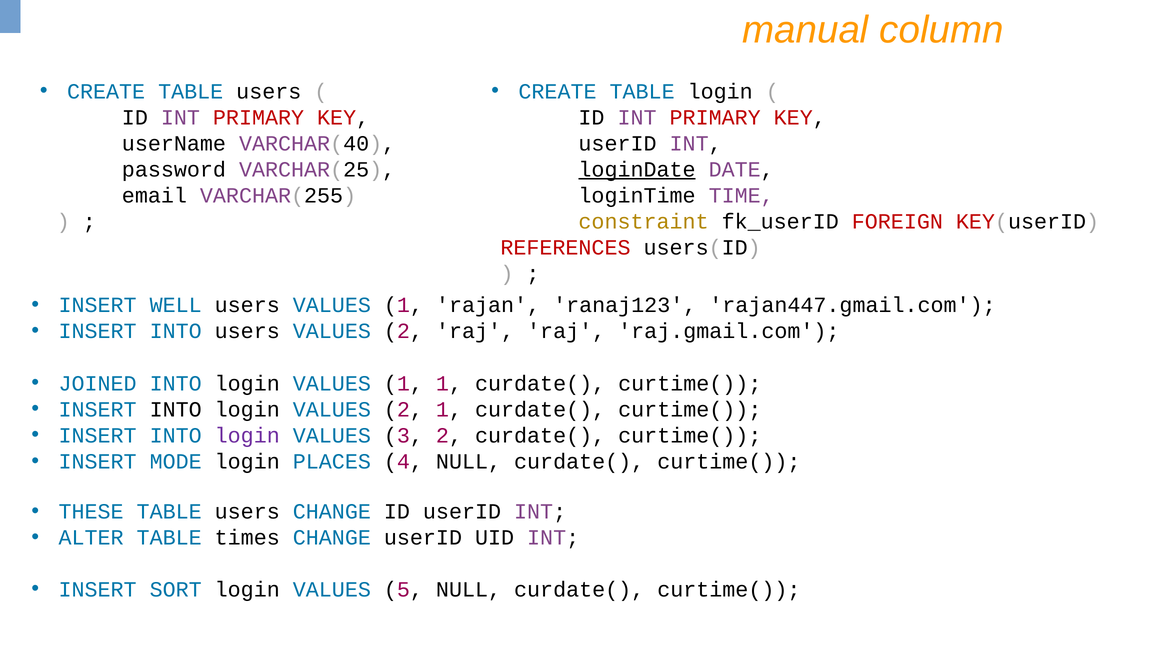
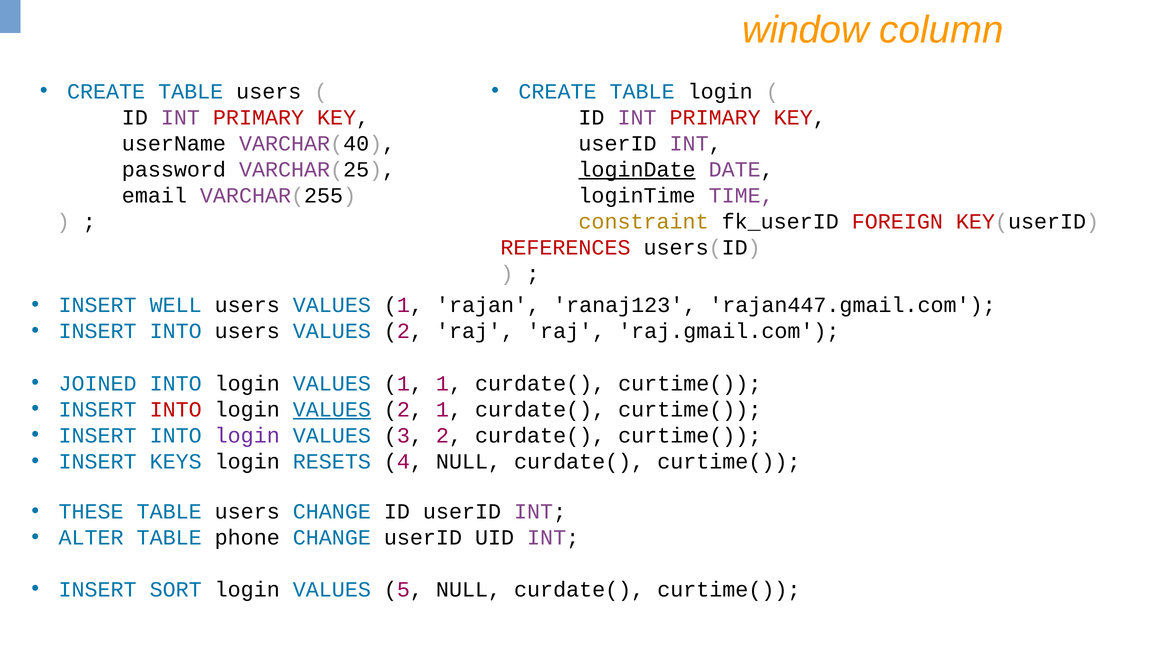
manual: manual -> window
INTO at (176, 409) colour: black -> red
VALUES at (332, 409) underline: none -> present
MODE: MODE -> KEYS
PLACES: PLACES -> RESETS
times: times -> phone
